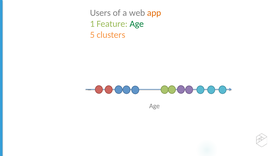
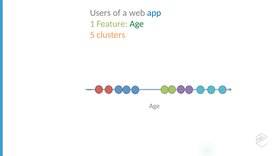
app colour: orange -> blue
